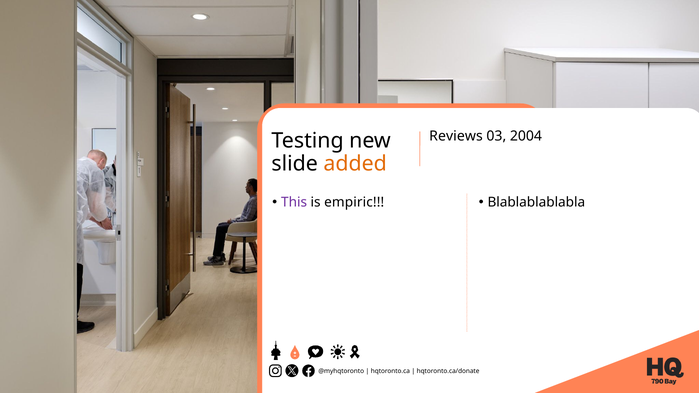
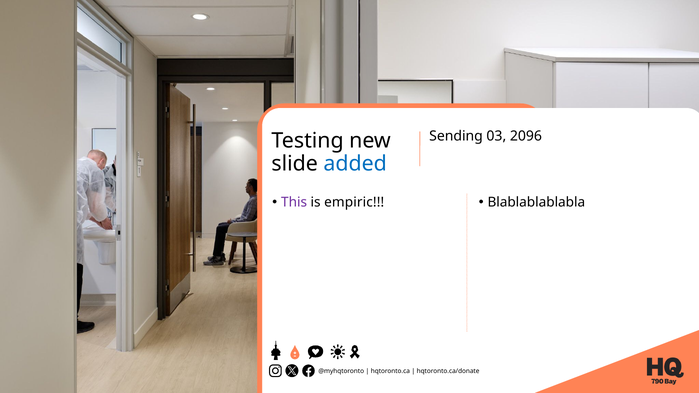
Reviews: Reviews -> Sending
2004: 2004 -> 2096
added colour: orange -> blue
